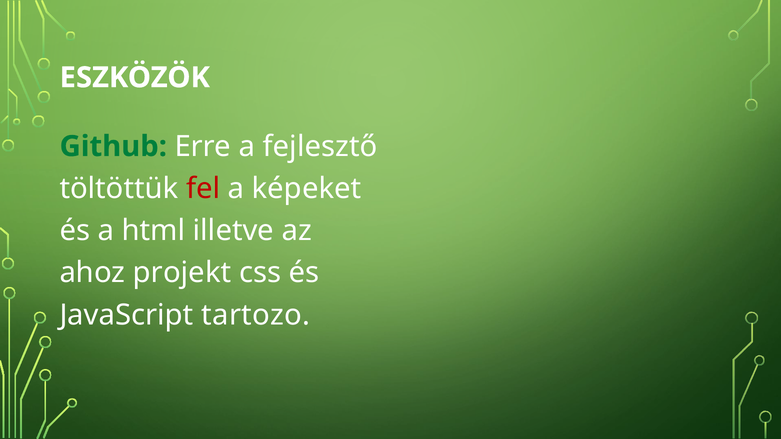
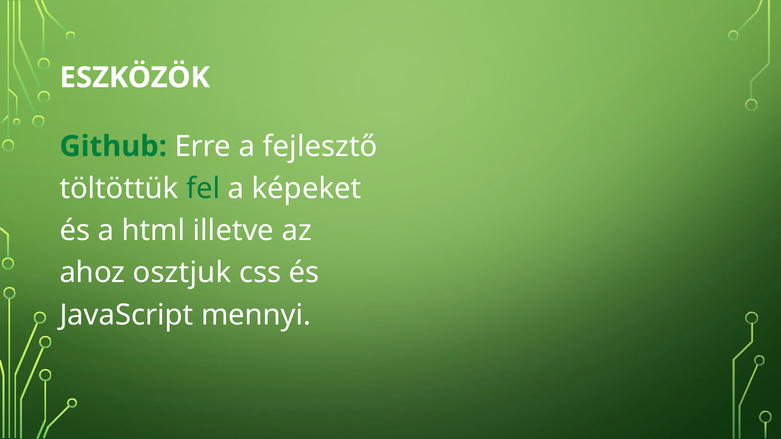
fel colour: red -> green
projekt: projekt -> osztjuk
tartozo: tartozo -> mennyi
